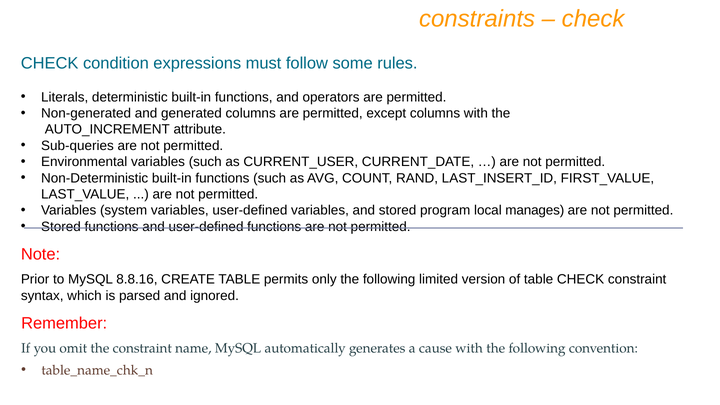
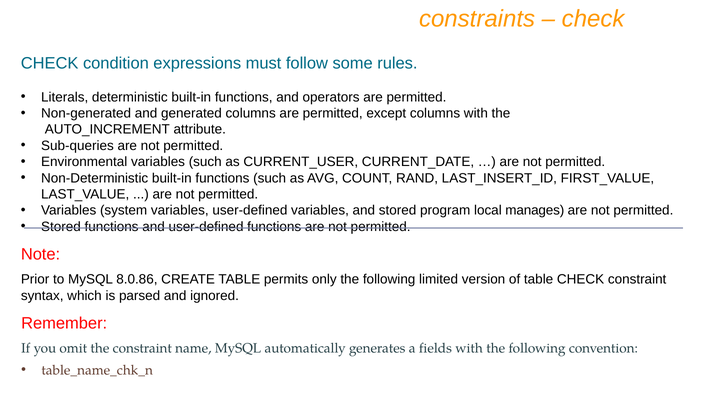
8.8.16: 8.8.16 -> 8.0.86
cause: cause -> fields
